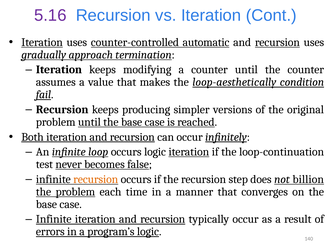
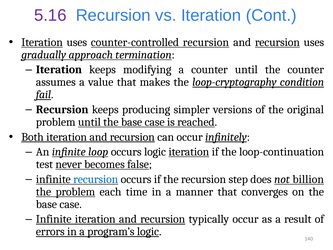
counter-controlled automatic: automatic -> recursion
loop-aesthetically: loop-aesthetically -> loop-cryptography
recursion at (96, 179) colour: orange -> blue
